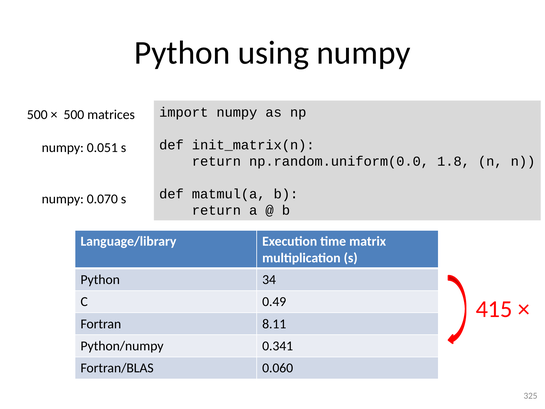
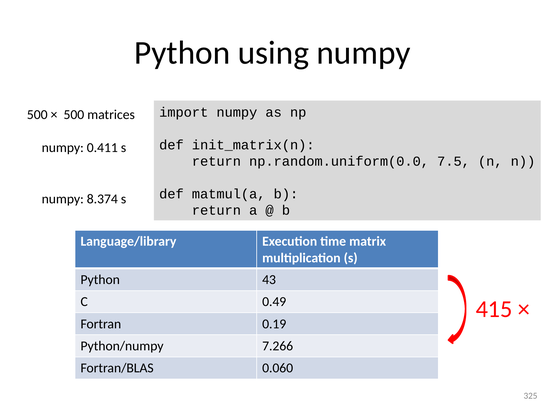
0.051: 0.051 -> 0.411
1.8: 1.8 -> 7.5
0.070: 0.070 -> 8.374
34: 34 -> 43
8.11: 8.11 -> 0.19
0.341: 0.341 -> 7.266
